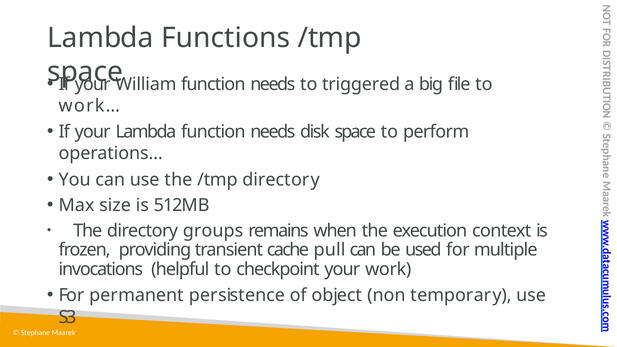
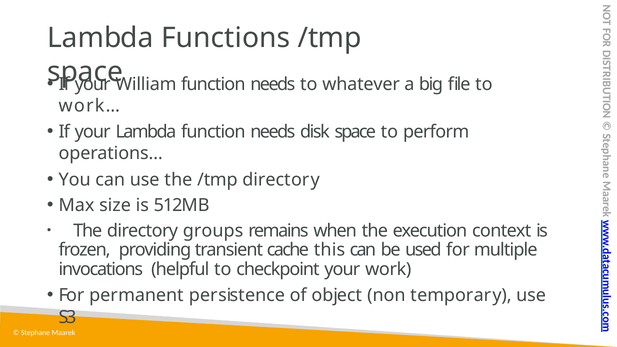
triggered: triggered -> whatever
pull: pull -> this
